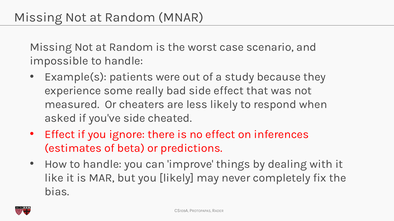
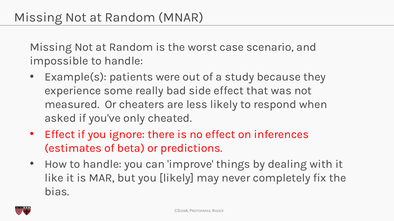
you've side: side -> only
